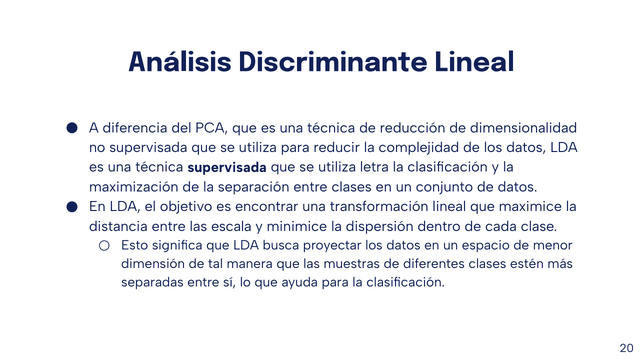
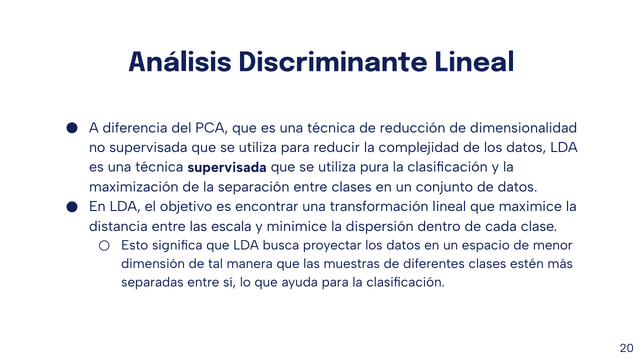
letra: letra -> pura
